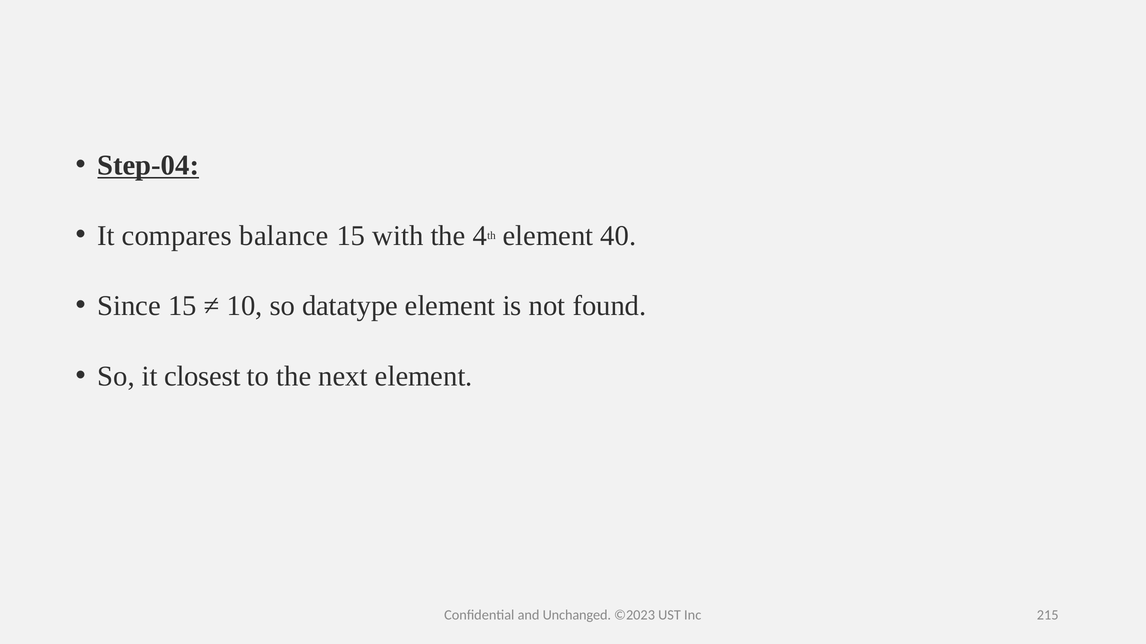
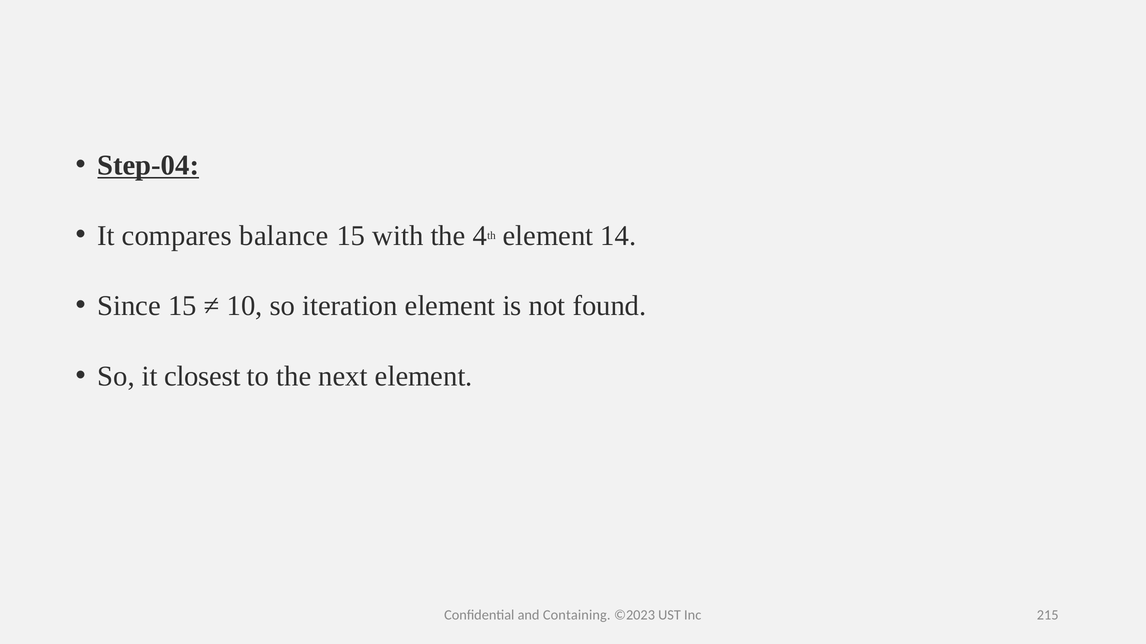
40: 40 -> 14
datatype: datatype -> iteration
Unchanged: Unchanged -> Containing
